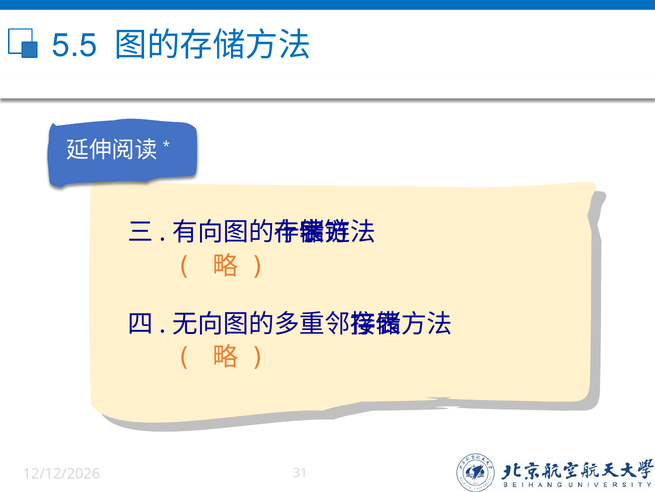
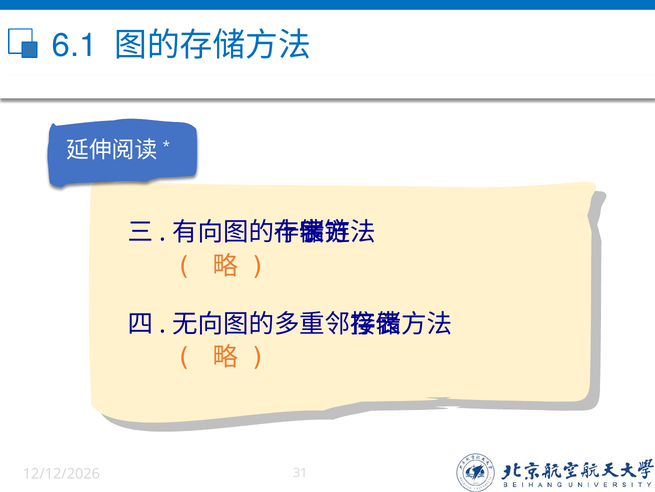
5.5: 5.5 -> 6.1
